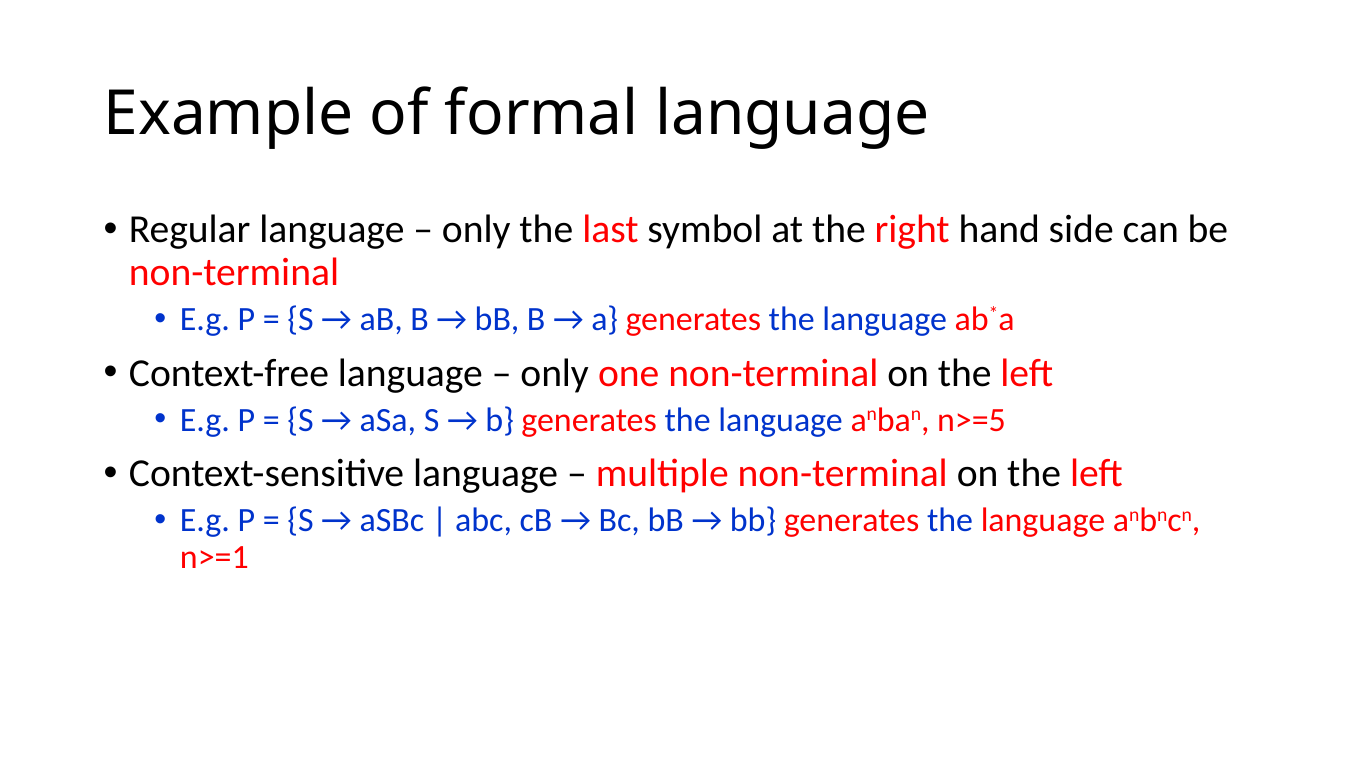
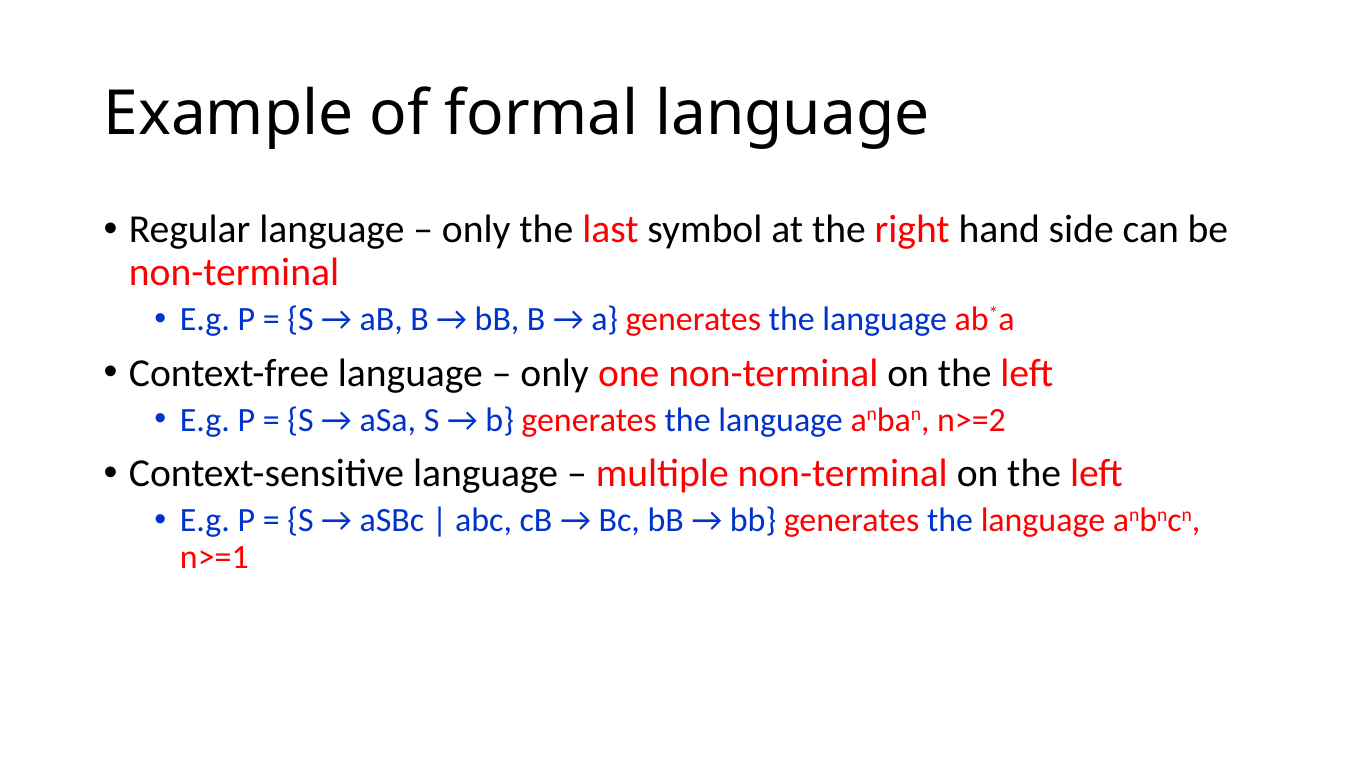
n>=5: n>=5 -> n>=2
